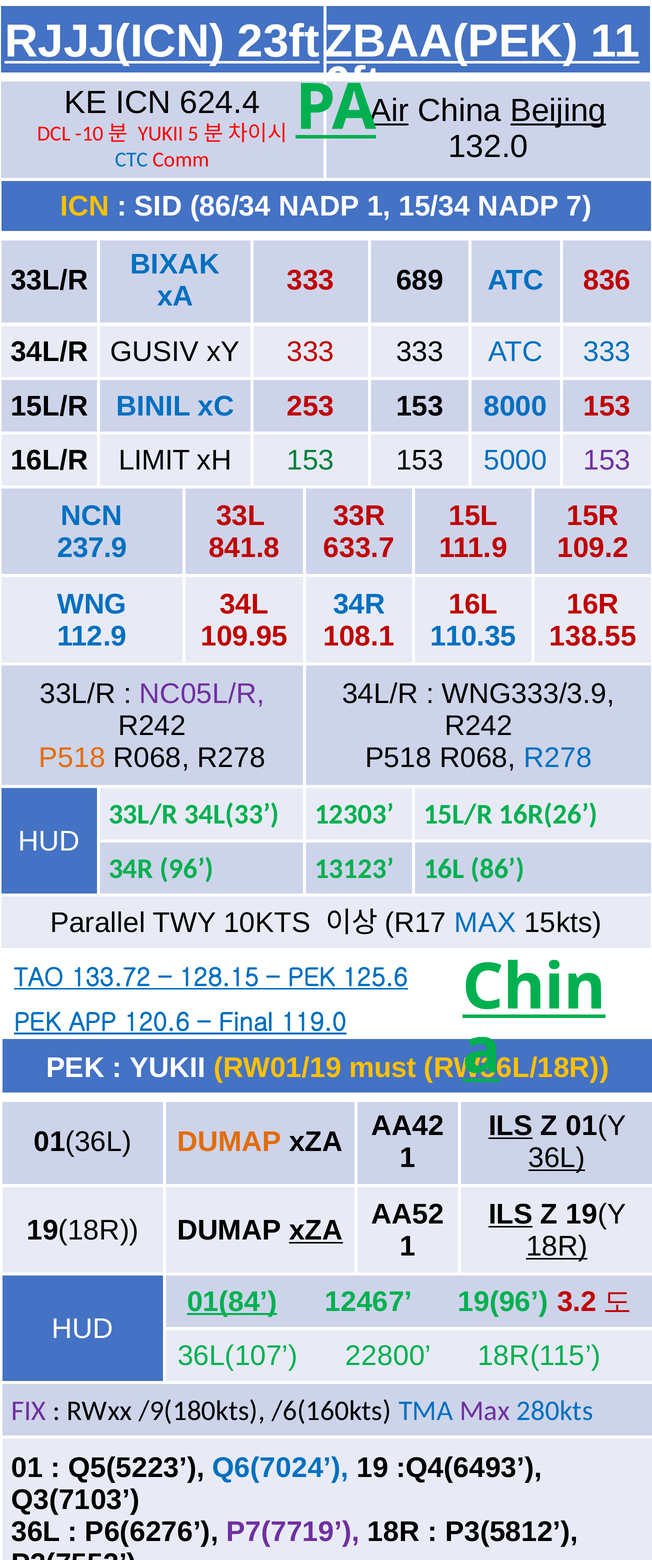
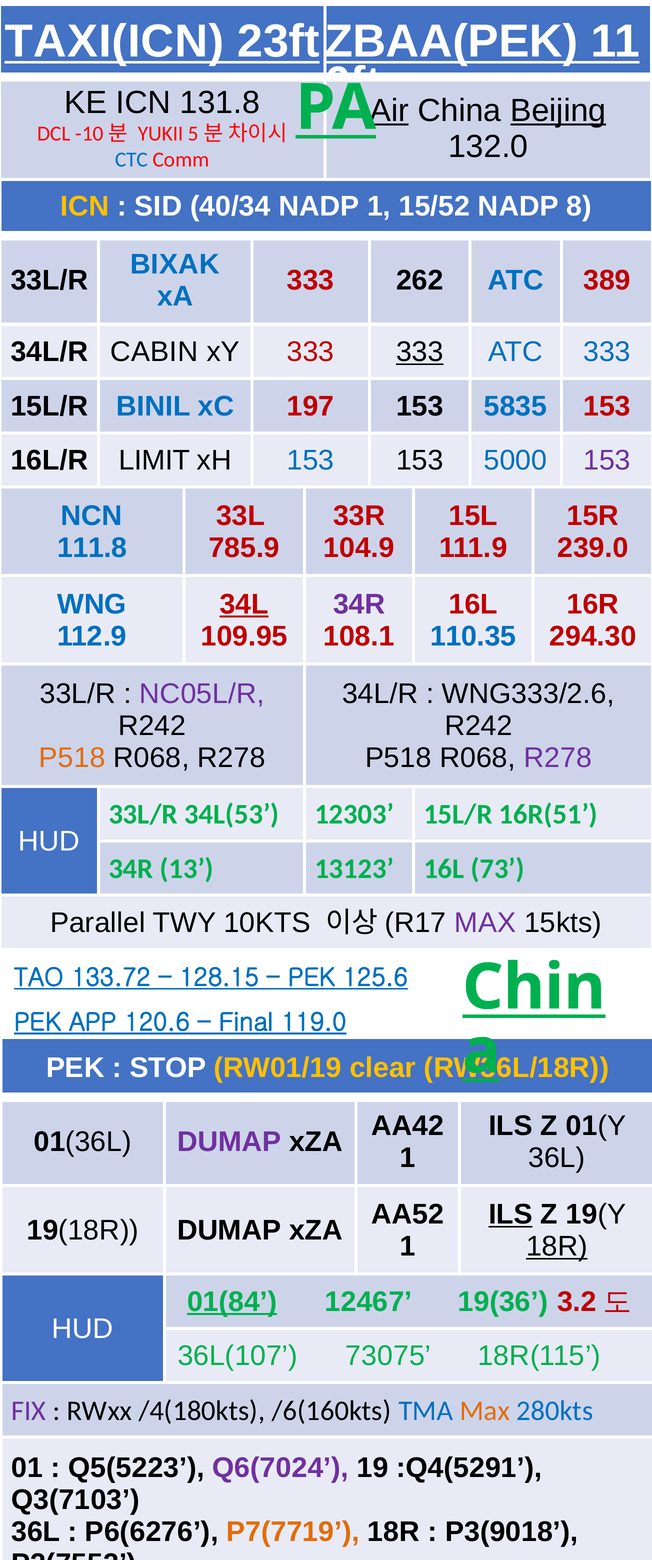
RJJJ(ICN: RJJJ(ICN -> TAXI(ICN
624.4: 624.4 -> 131.8
86/34: 86/34 -> 40/34
15/34: 15/34 -> 15/52
7: 7 -> 8
689: 689 -> 262
836: 836 -> 389
GUSIV: GUSIV -> CABIN
333 at (420, 352) underline: none -> present
253: 253 -> 197
8000: 8000 -> 5835
153 at (311, 461) colour: green -> blue
237.9: 237.9 -> 111.8
841.8: 841.8 -> 785.9
633.7: 633.7 -> 104.9
109.2: 109.2 -> 239.0
34L underline: none -> present
34R at (359, 604) colour: blue -> purple
138.55: 138.55 -> 294.30
WNG333/3.9: WNG333/3.9 -> WNG333/2.6
R278 at (558, 758) colour: blue -> purple
34L(33: 34L(33 -> 34L(53
16R(26: 16R(26 -> 16R(51
96: 96 -> 13
86: 86 -> 73
MAX at (485, 923) colour: blue -> purple
YUKII at (168, 1068): YUKII -> STOP
must: must -> clear
ILS at (511, 1126) underline: present -> none
DUMAP at (229, 1142) colour: orange -> purple
36L at (557, 1158) underline: present -> none
xZA at (316, 1230) underline: present -> none
19(96: 19(96 -> 19(36
22800: 22800 -> 73075
/9(180kts: /9(180kts -> /4(180kts
Max at (485, 1411) colour: purple -> orange
Q6(7024 colour: blue -> purple
:Q4(6493: :Q4(6493 -> :Q4(5291
P7(7719 colour: purple -> orange
P3(5812: P3(5812 -> P3(9018
